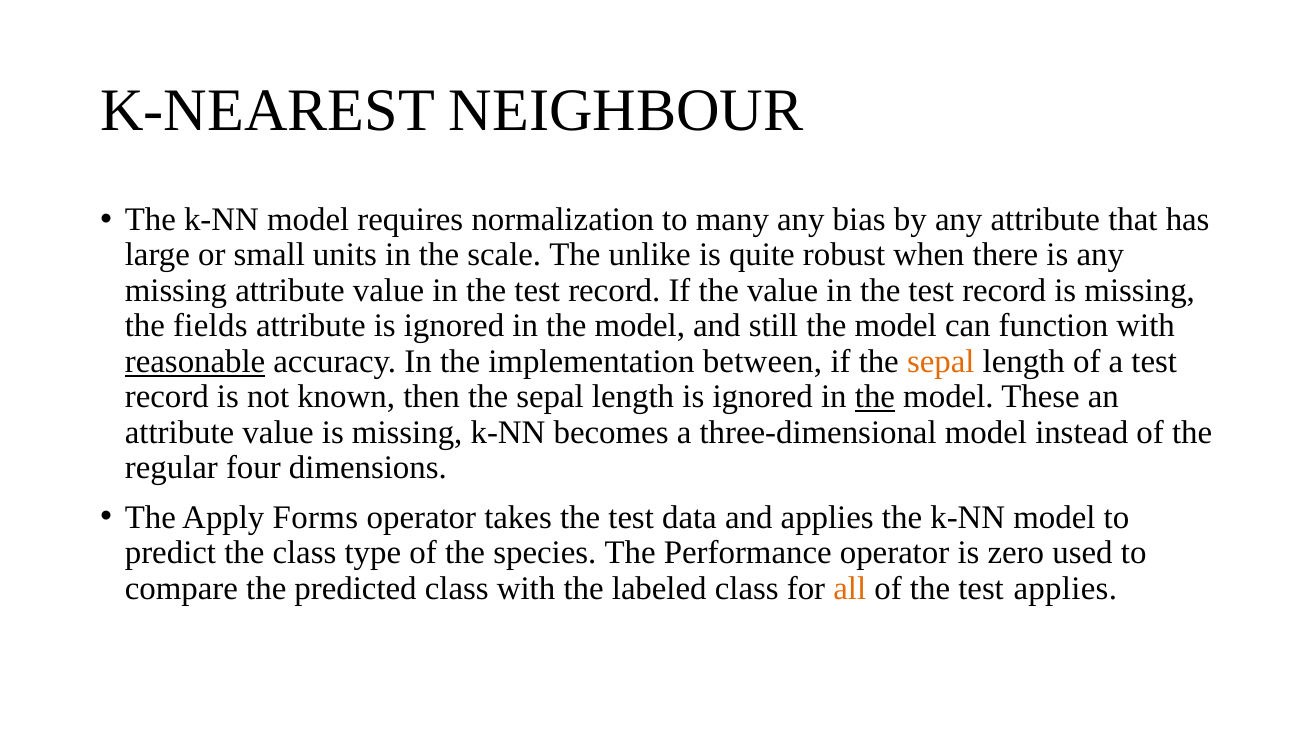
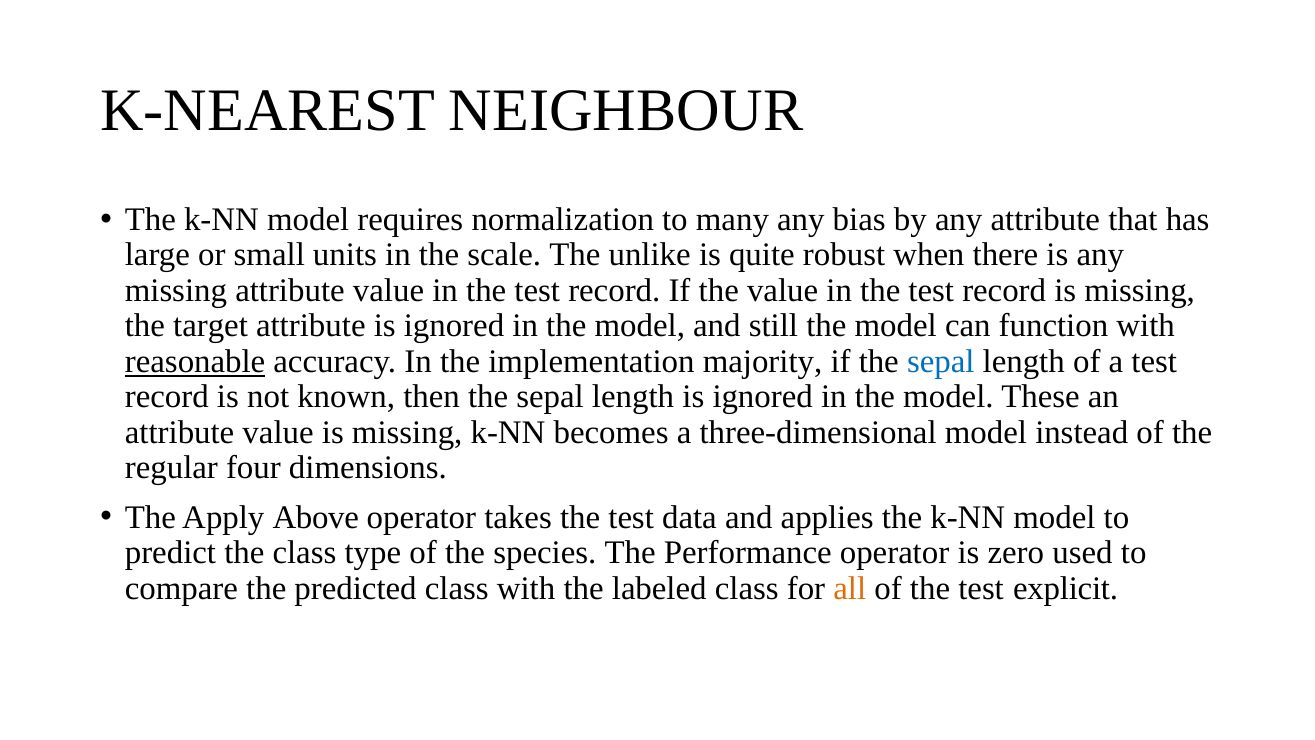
fields: fields -> target
between: between -> majority
sepal at (941, 361) colour: orange -> blue
the at (875, 397) underline: present -> none
Forms: Forms -> Above
test applies: applies -> explicit
